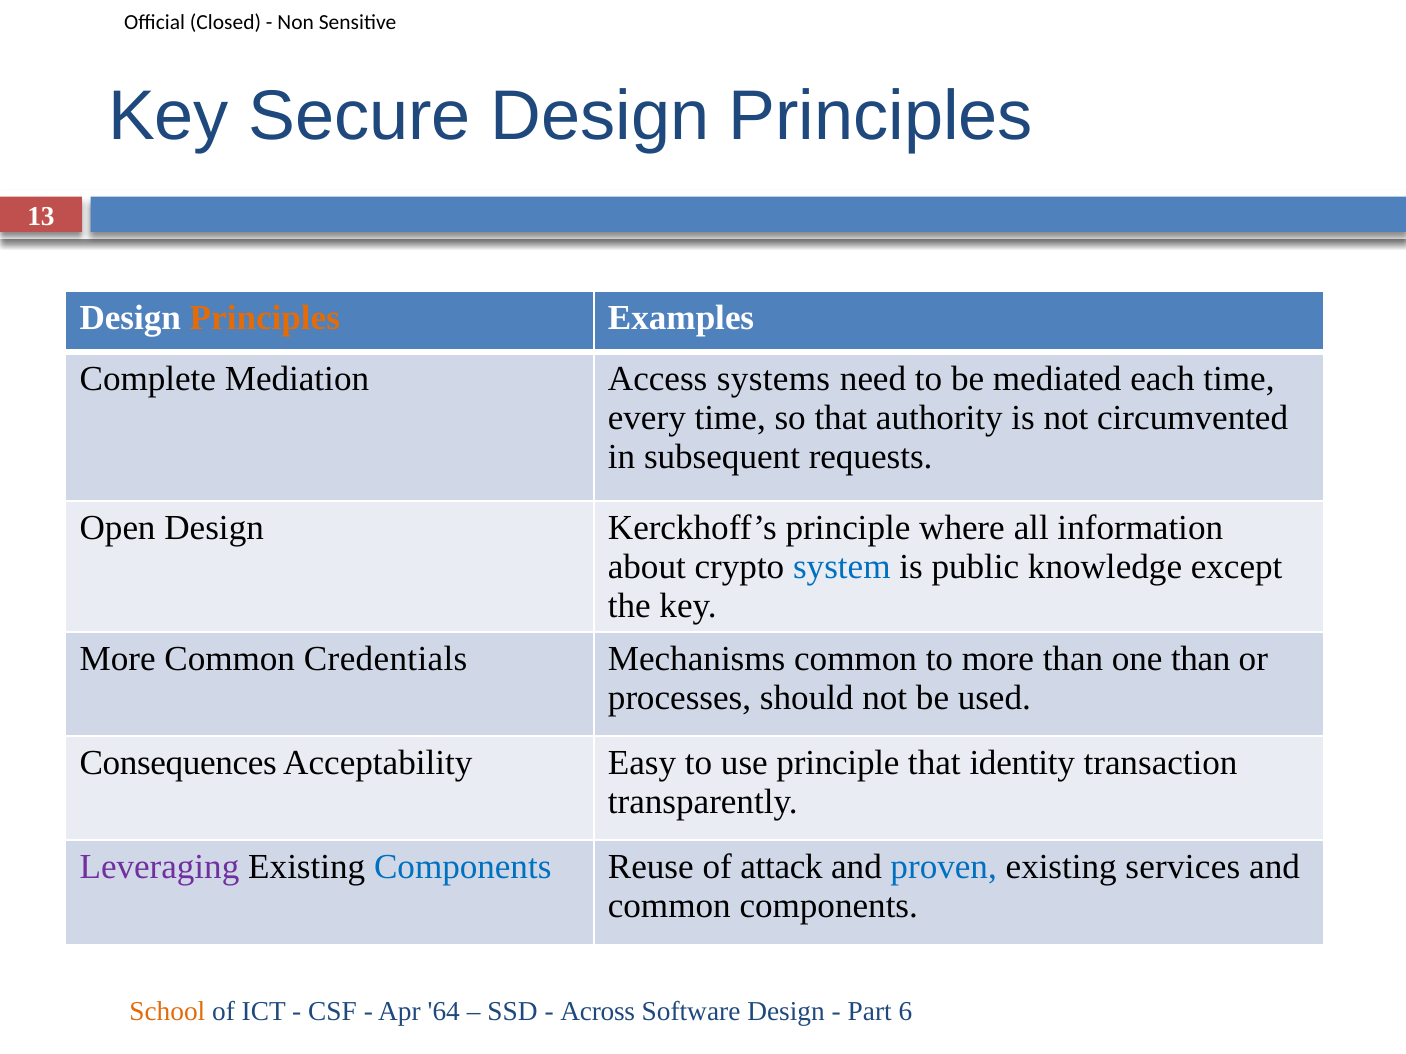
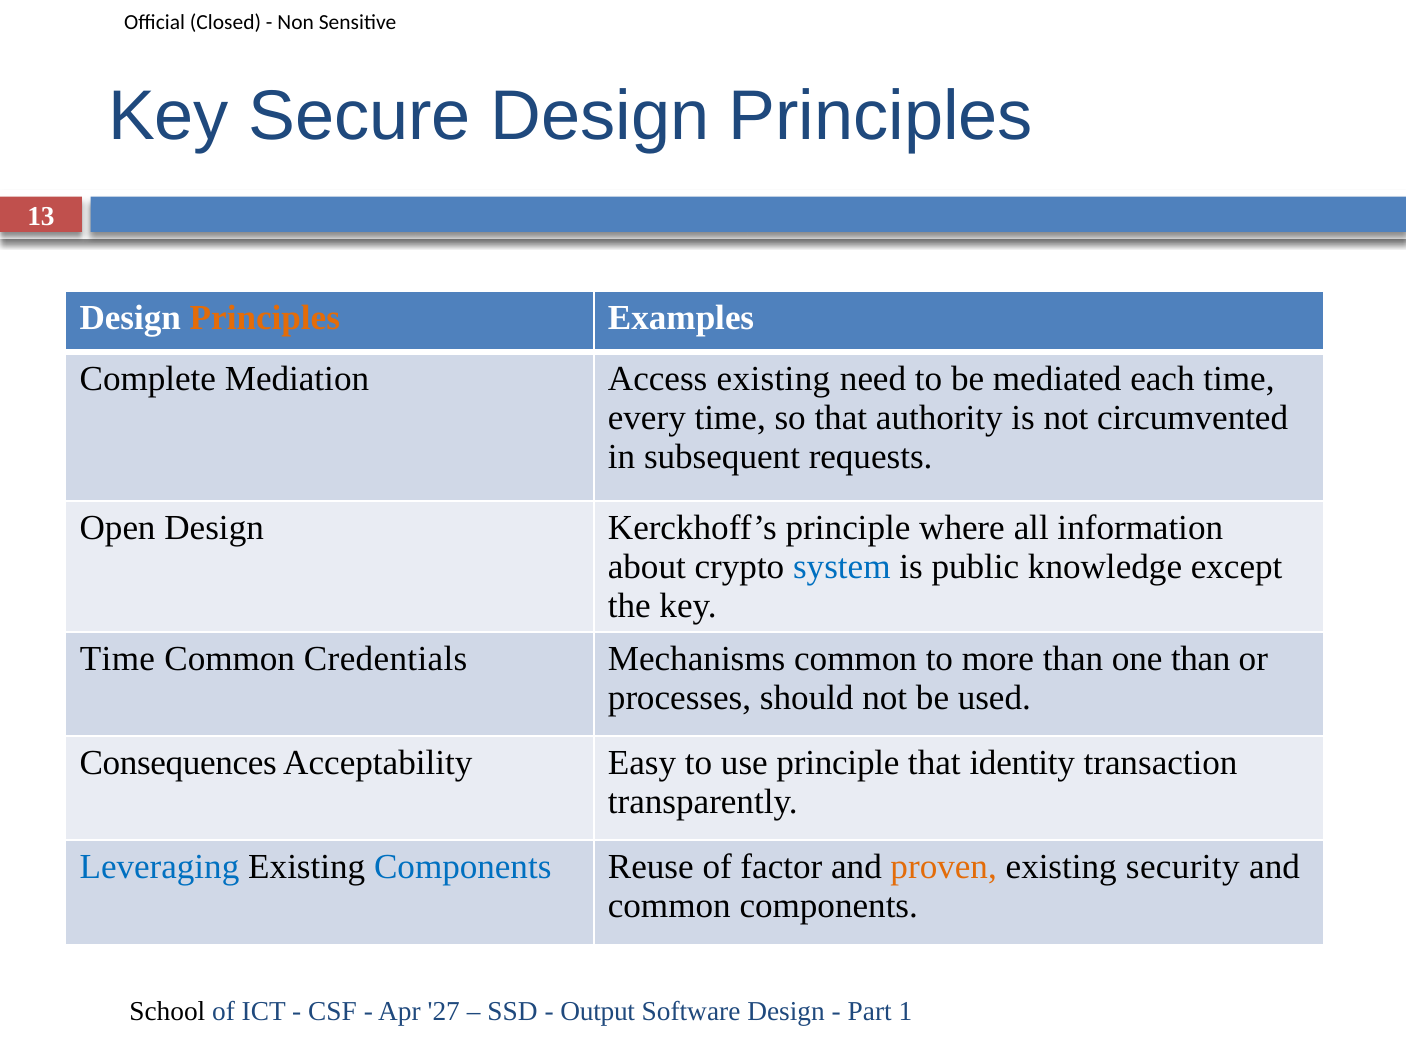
Access systems: systems -> existing
More at (118, 659): More -> Time
Leveraging colour: purple -> blue
attack: attack -> factor
proven colour: blue -> orange
services: services -> security
School colour: orange -> black
64: 64 -> 27
Across: Across -> Output
6: 6 -> 1
